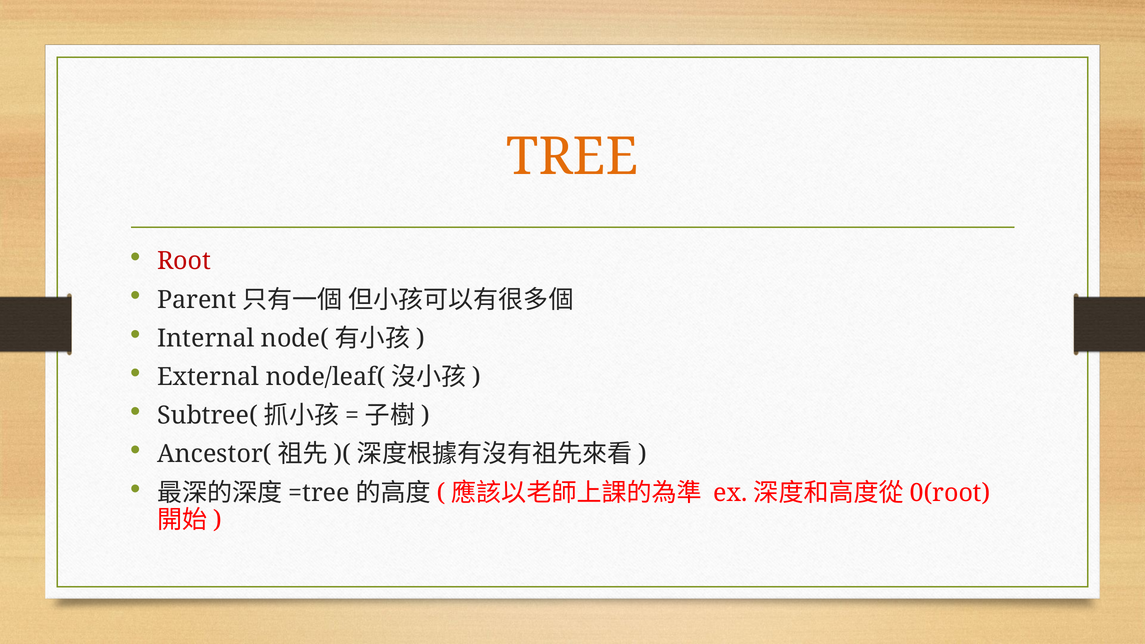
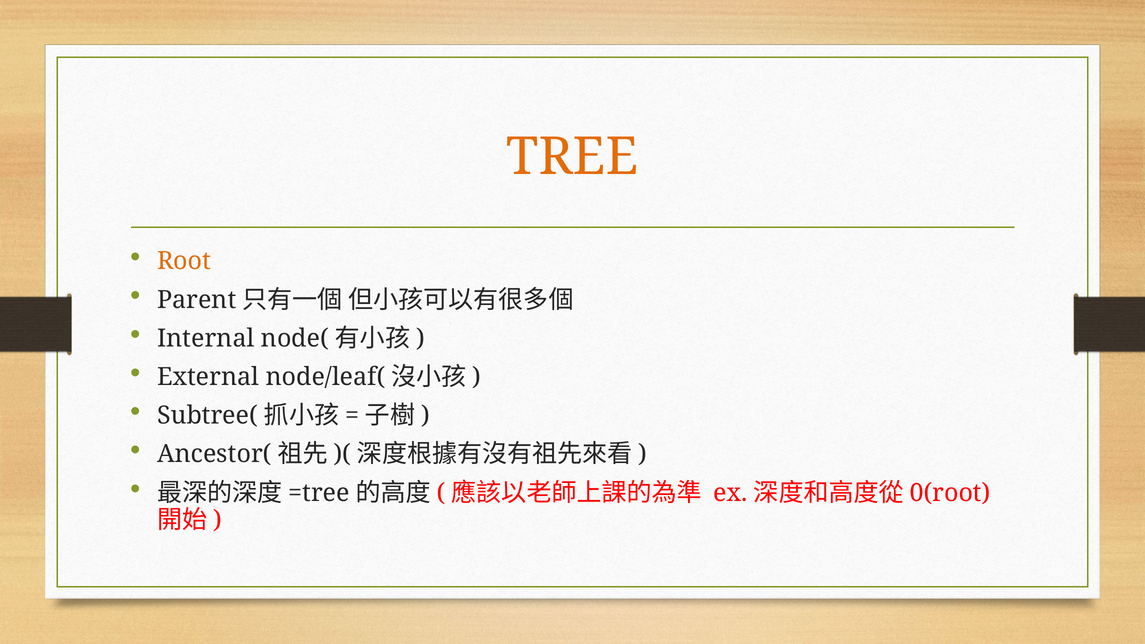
Root colour: red -> orange
